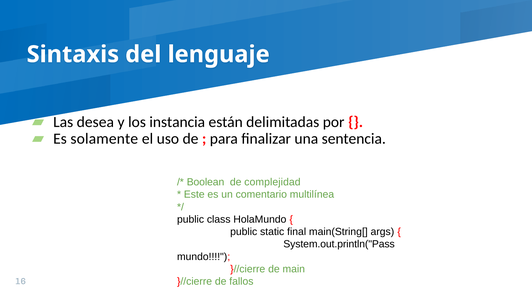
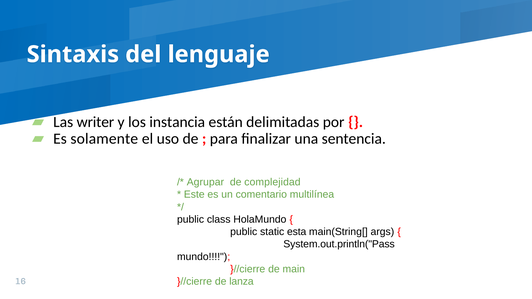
desea: desea -> writer
Boolean: Boolean -> Agrupar
final: final -> esta
fallos: fallos -> lanza
